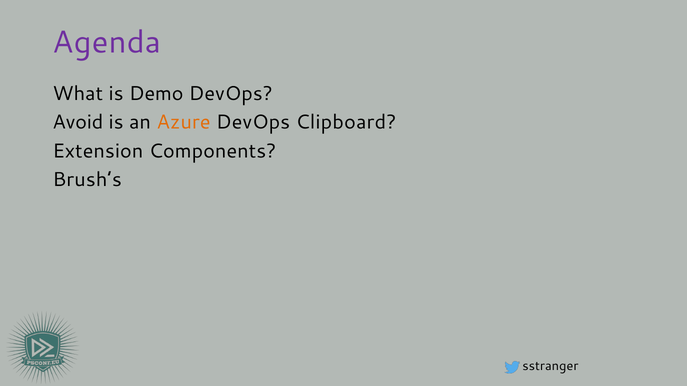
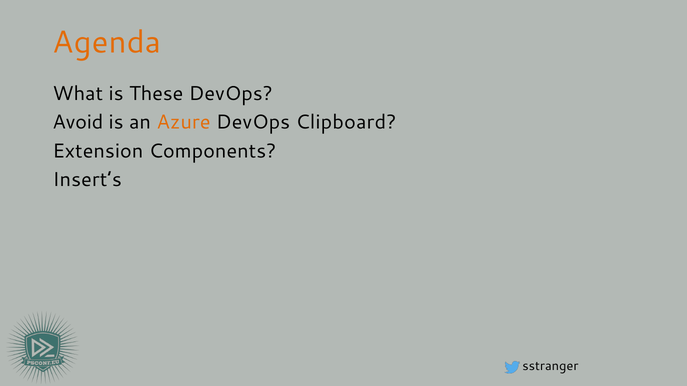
Agenda colour: purple -> orange
Demo: Demo -> These
Brush’s: Brush’s -> Insert’s
